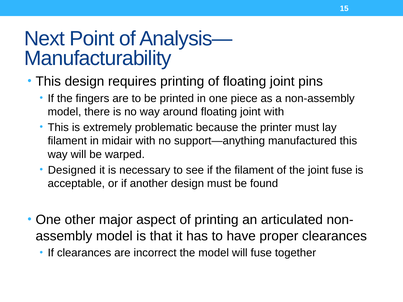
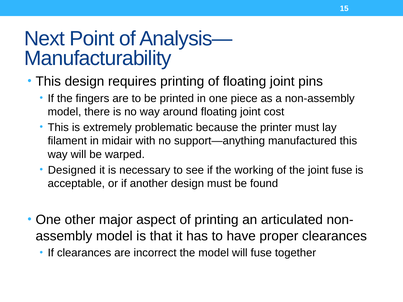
joint with: with -> cost
the filament: filament -> working
